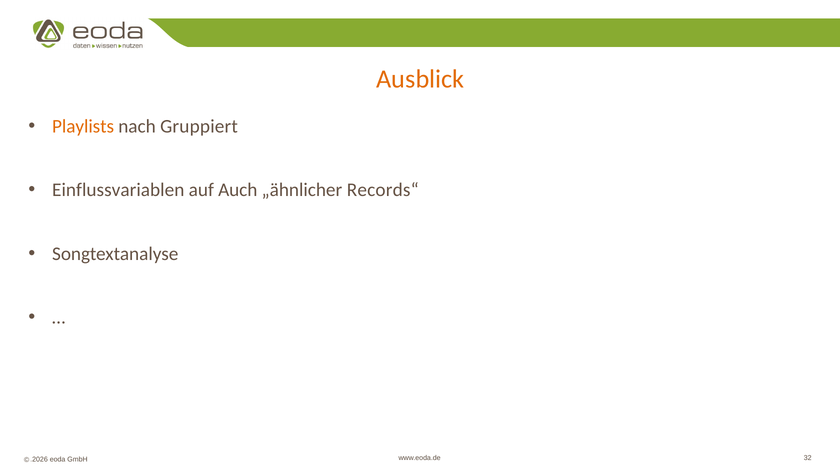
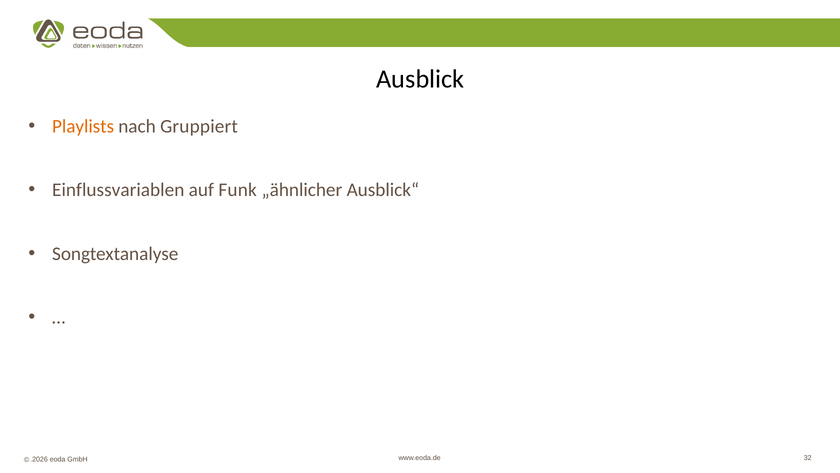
Ausblick colour: orange -> black
Auch: Auch -> Funk
Records“: Records“ -> Ausblick“
